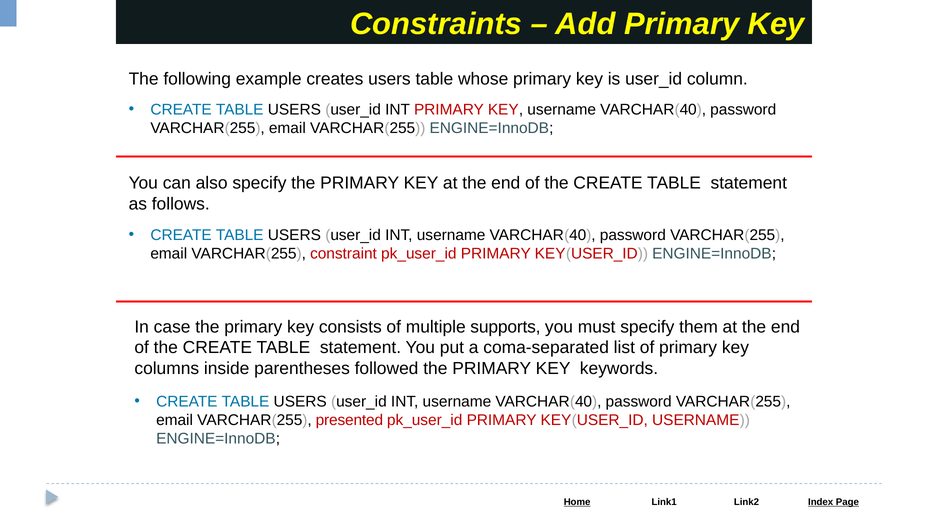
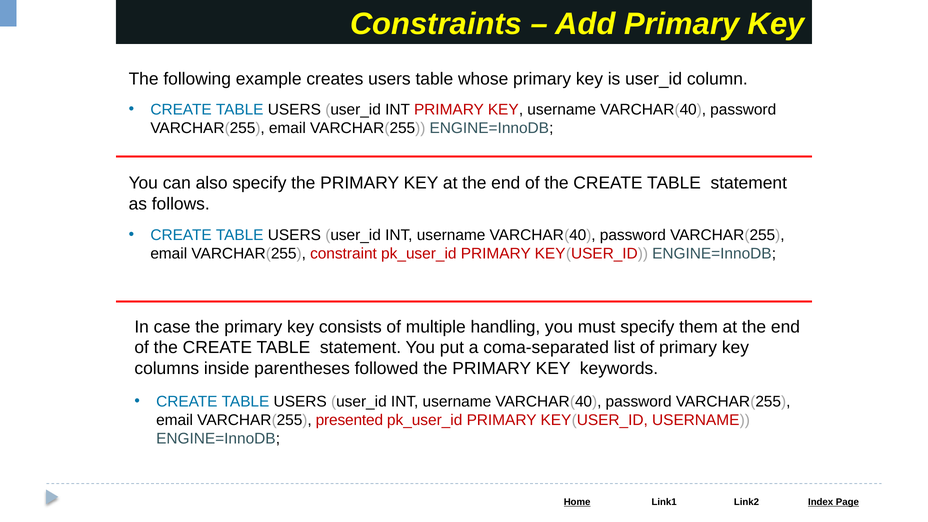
supports: supports -> handling
